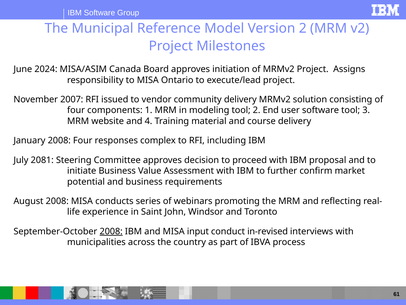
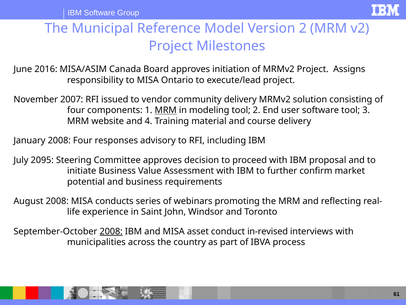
2024: 2024 -> 2016
MRM at (166, 110) underline: none -> present
complex: complex -> advisory
2081: 2081 -> 2095
input: input -> asset
